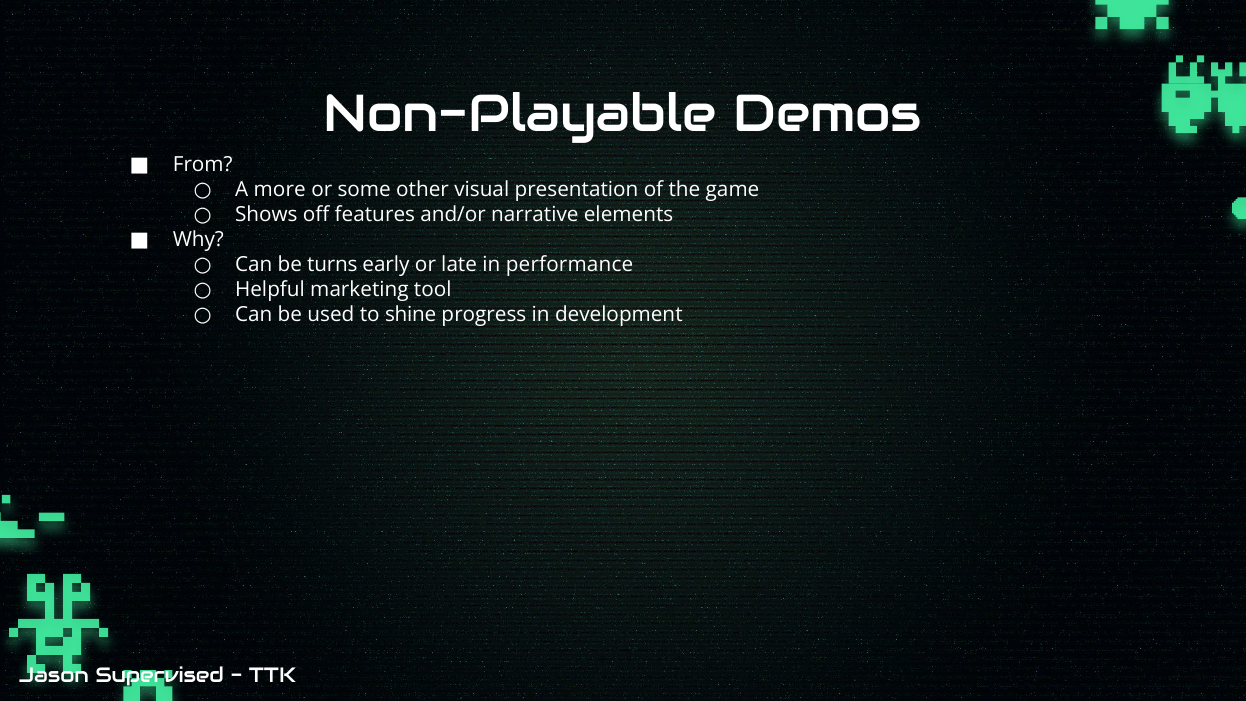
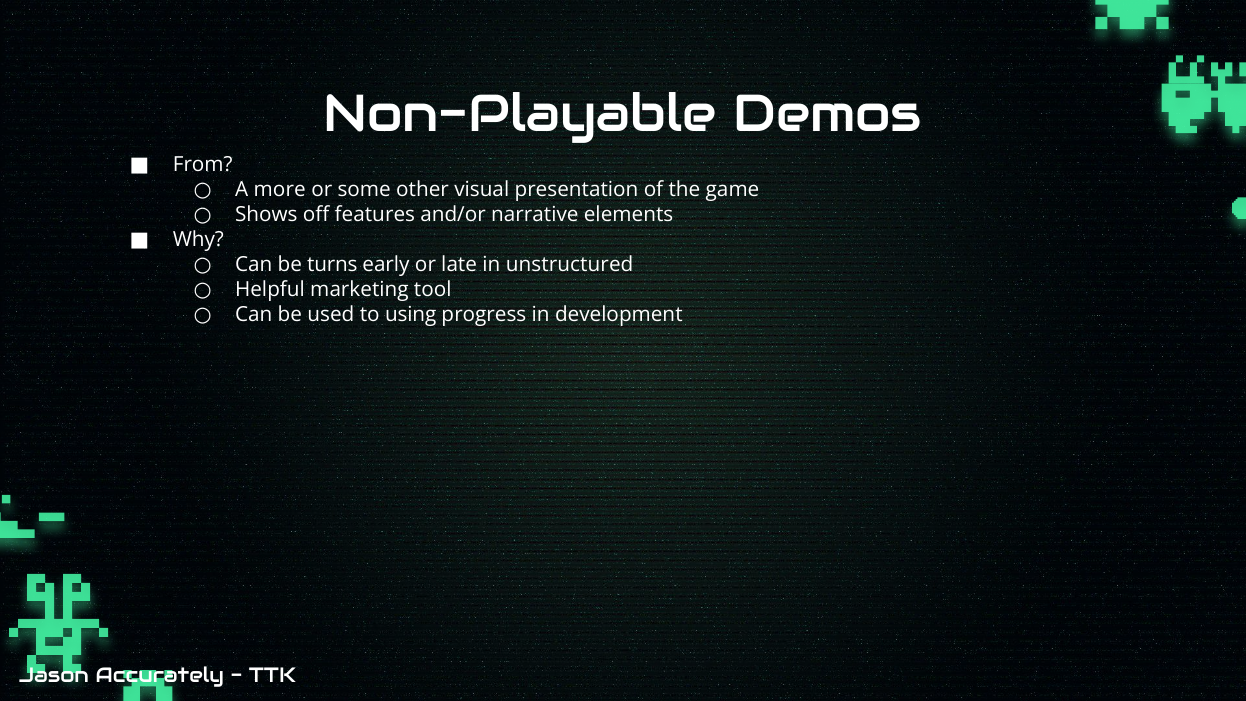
performance: performance -> unstructured
shine: shine -> using
Supervised: Supervised -> Accurately
